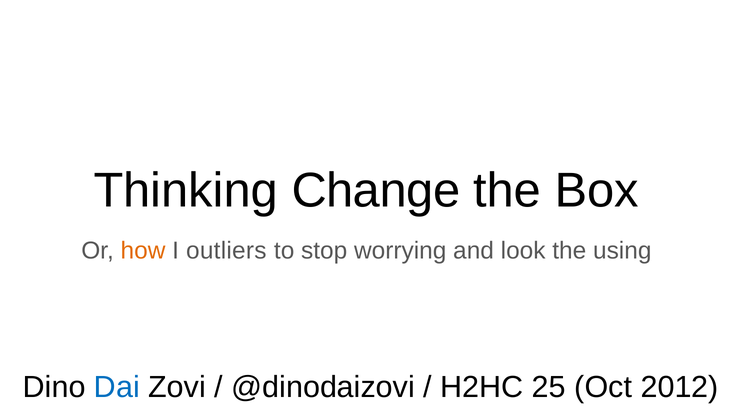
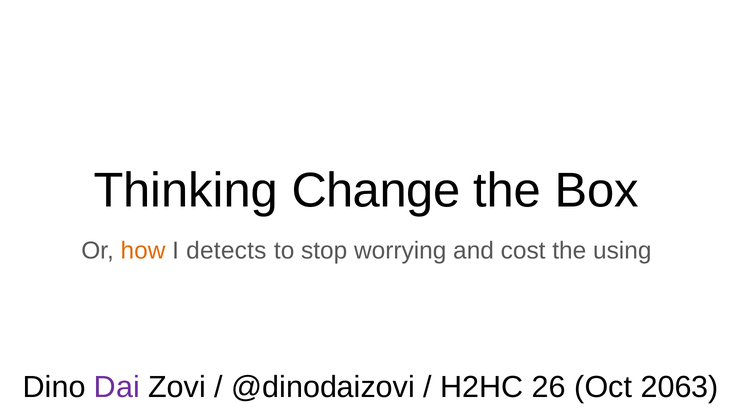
outliers: outliers -> detects
look: look -> cost
Dai colour: blue -> purple
25: 25 -> 26
2012: 2012 -> 2063
